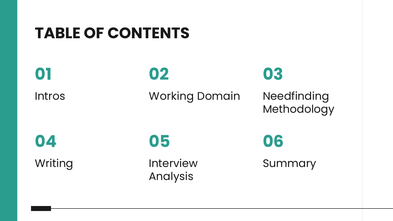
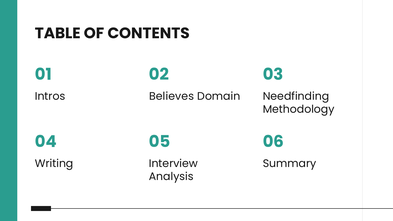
Working: Working -> Believes
